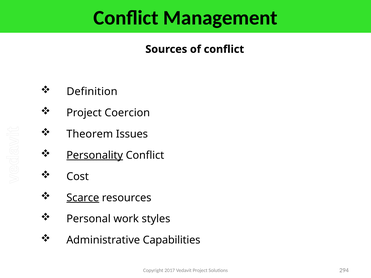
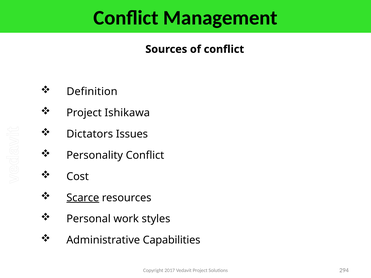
Coercion: Coercion -> Ishikawa
Theorem: Theorem -> Dictators
Personality underline: present -> none
